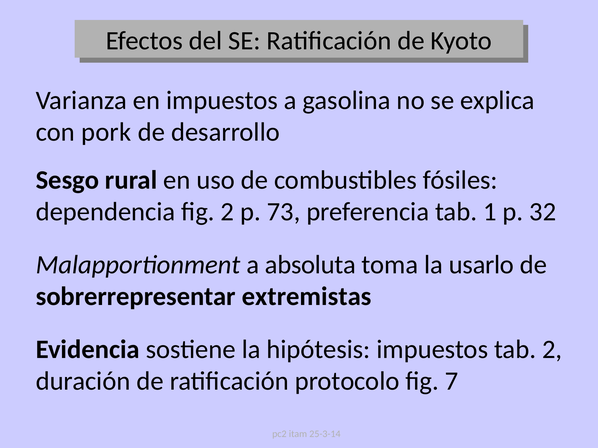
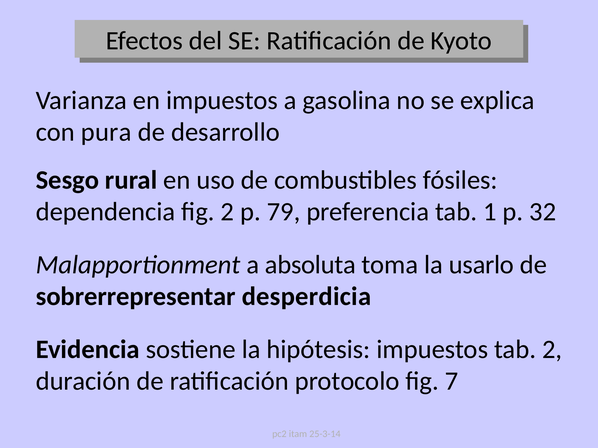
pork: pork -> pura
73: 73 -> 79
extremistas: extremistas -> desperdicia
